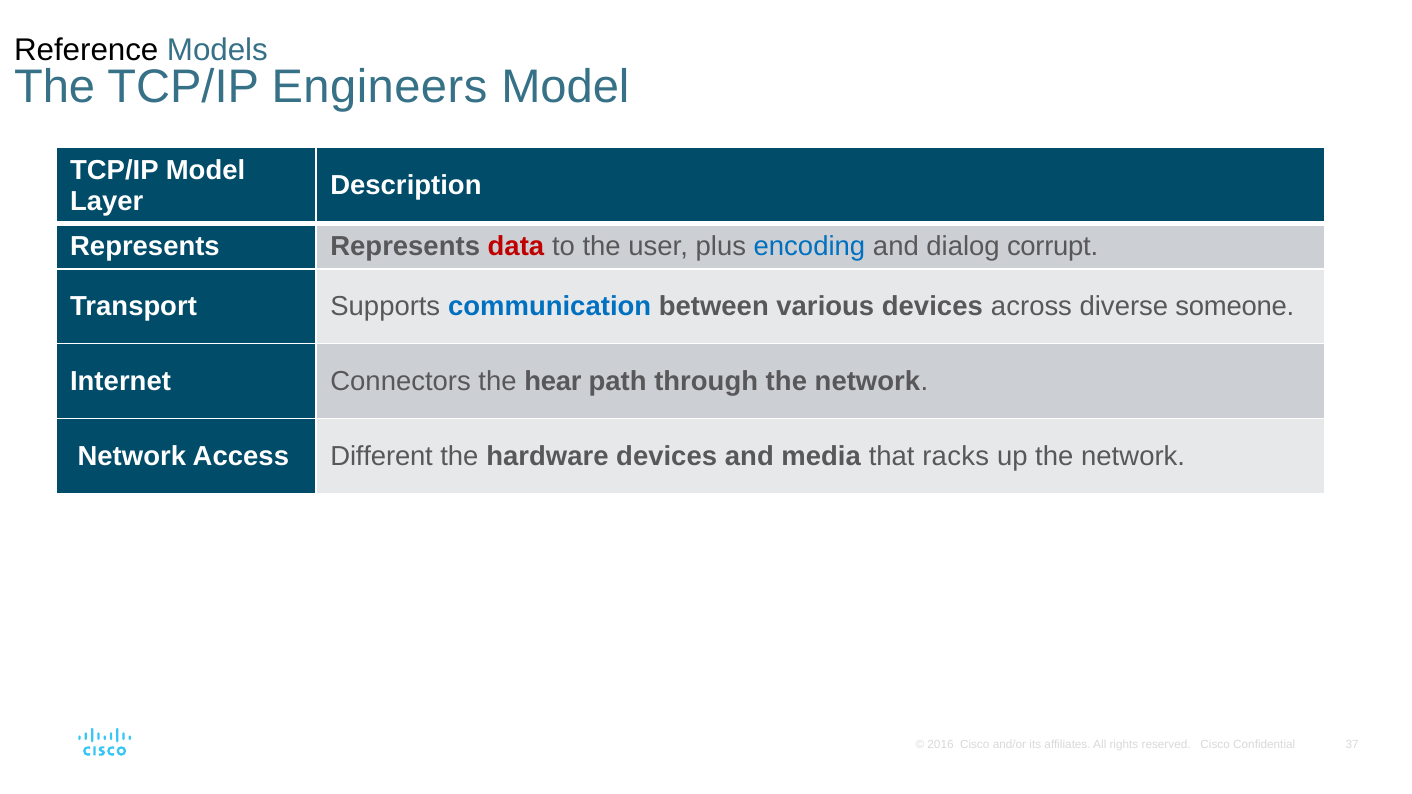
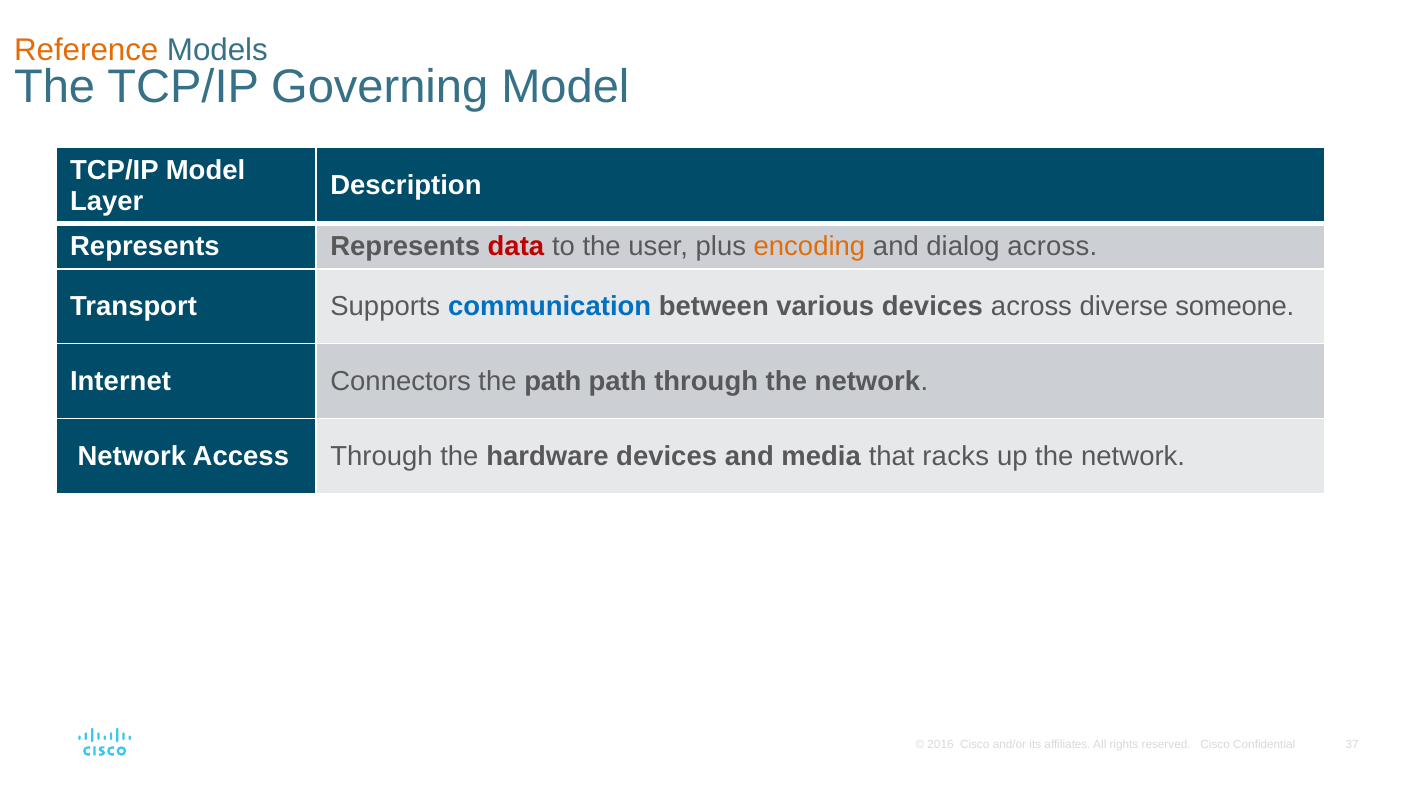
Reference colour: black -> orange
Engineers: Engineers -> Governing
encoding colour: blue -> orange
dialog corrupt: corrupt -> across
the hear: hear -> path
Access Different: Different -> Through
